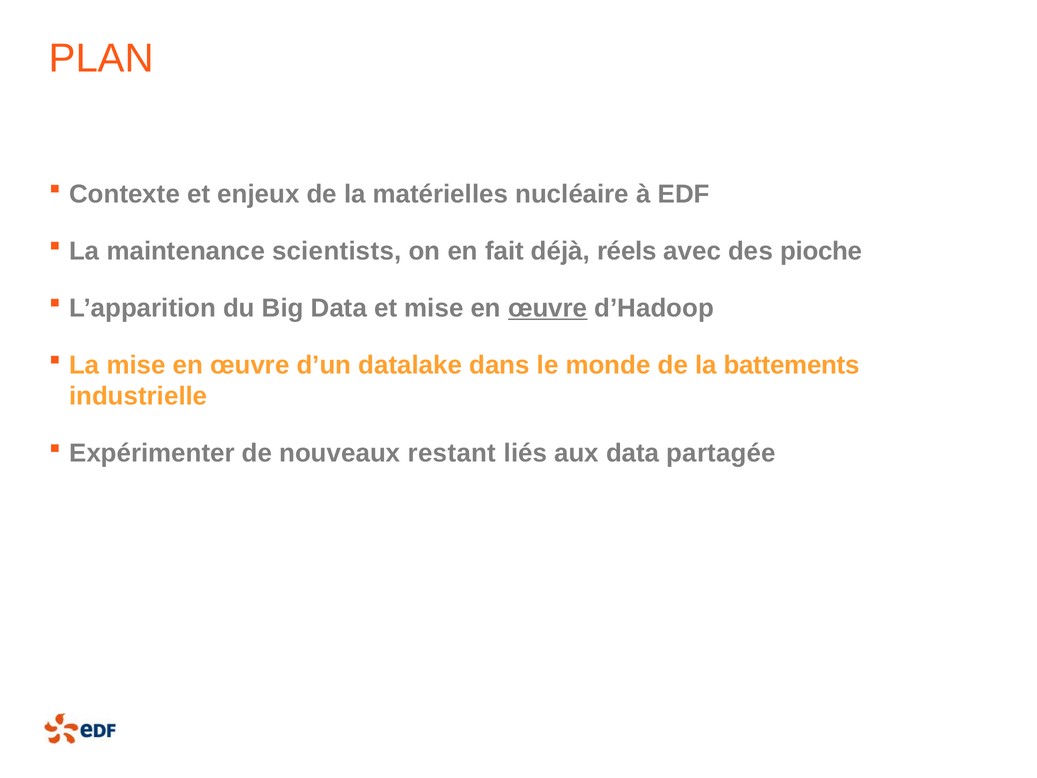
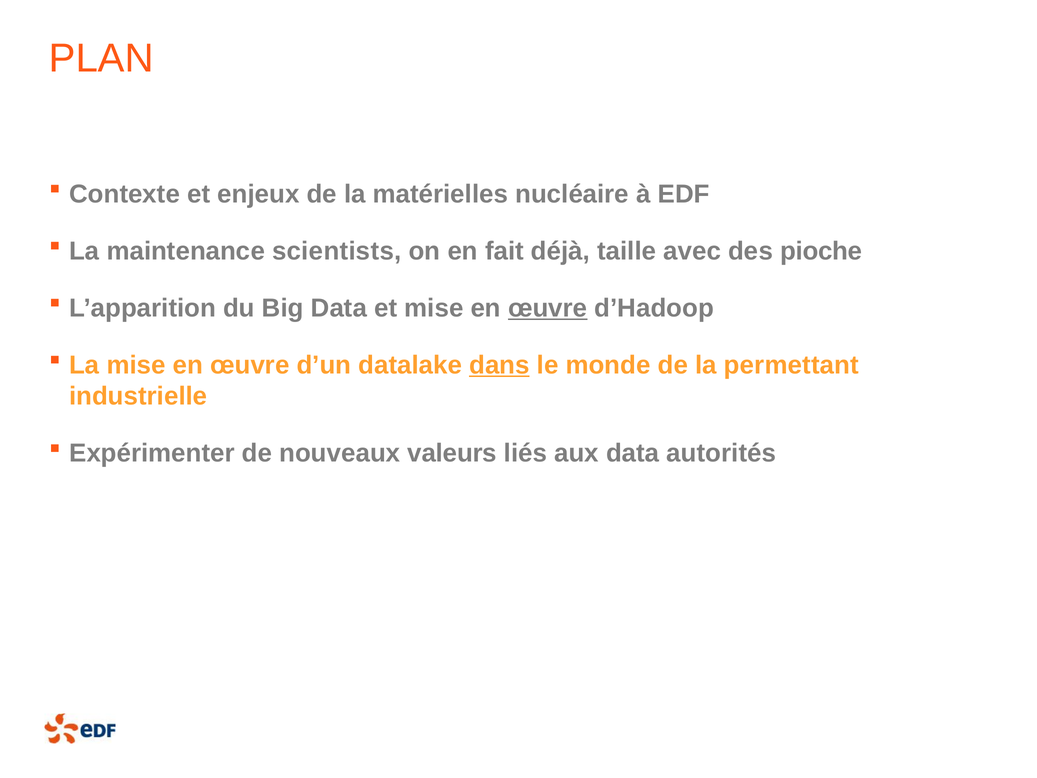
réels: réels -> taille
dans underline: none -> present
battements: battements -> permettant
restant: restant -> valeurs
partagée: partagée -> autorités
